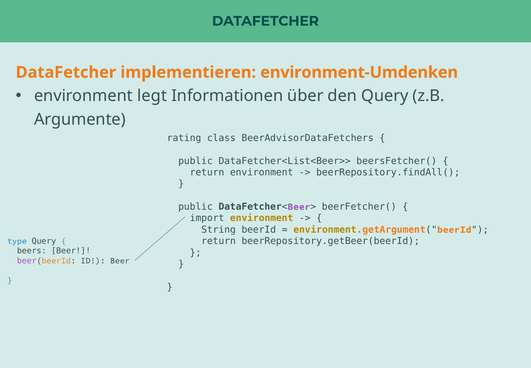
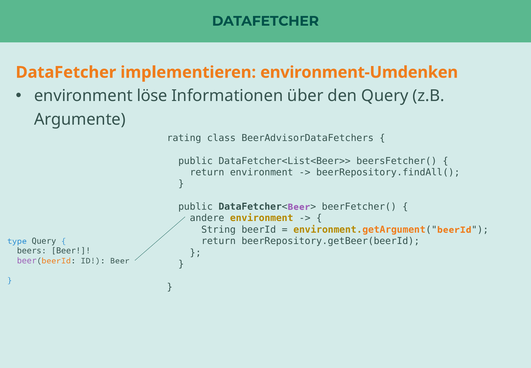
legt: legt -> löse
import: import -> andere
